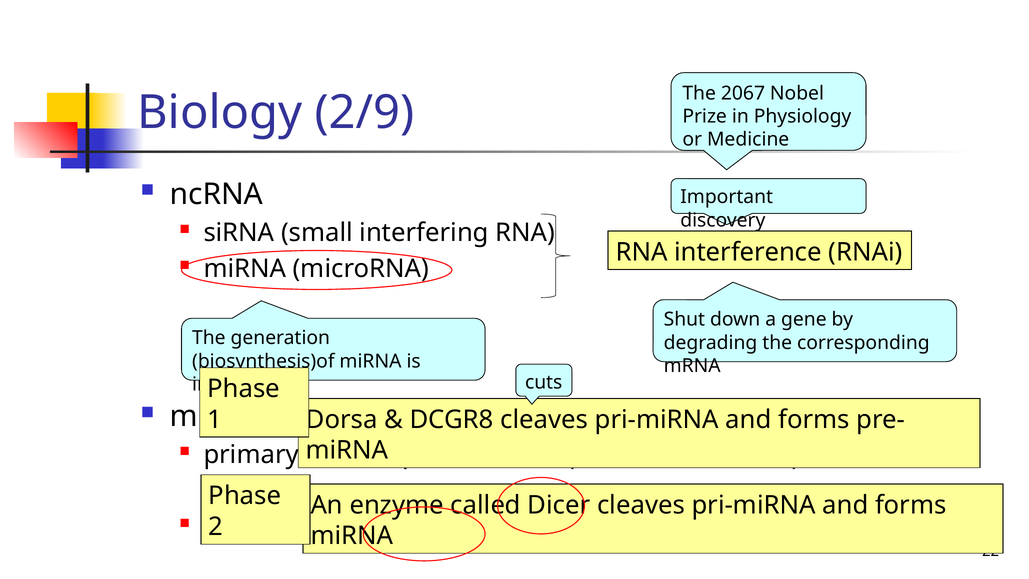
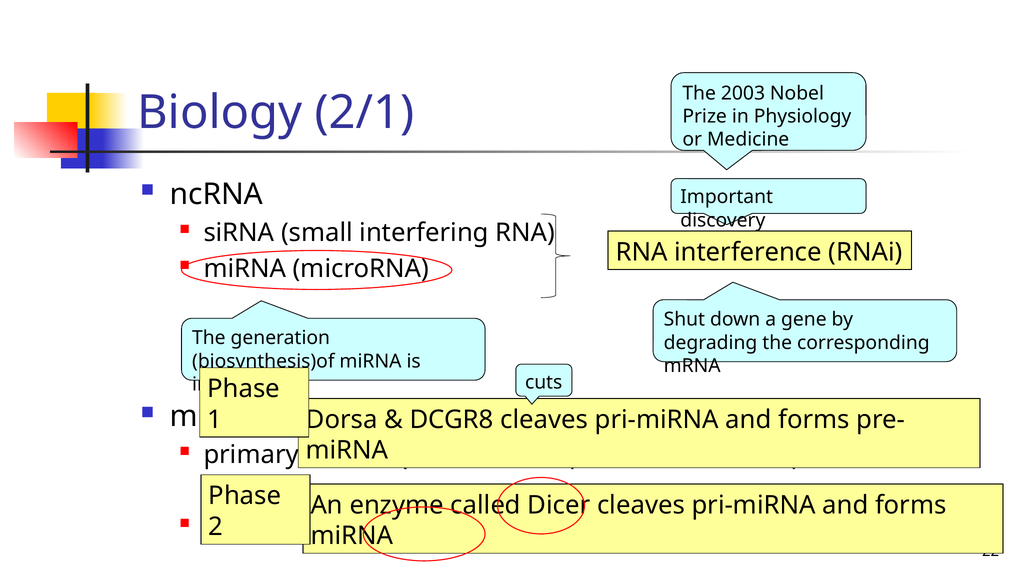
2067: 2067 -> 2003
2/9: 2/9 -> 2/1
